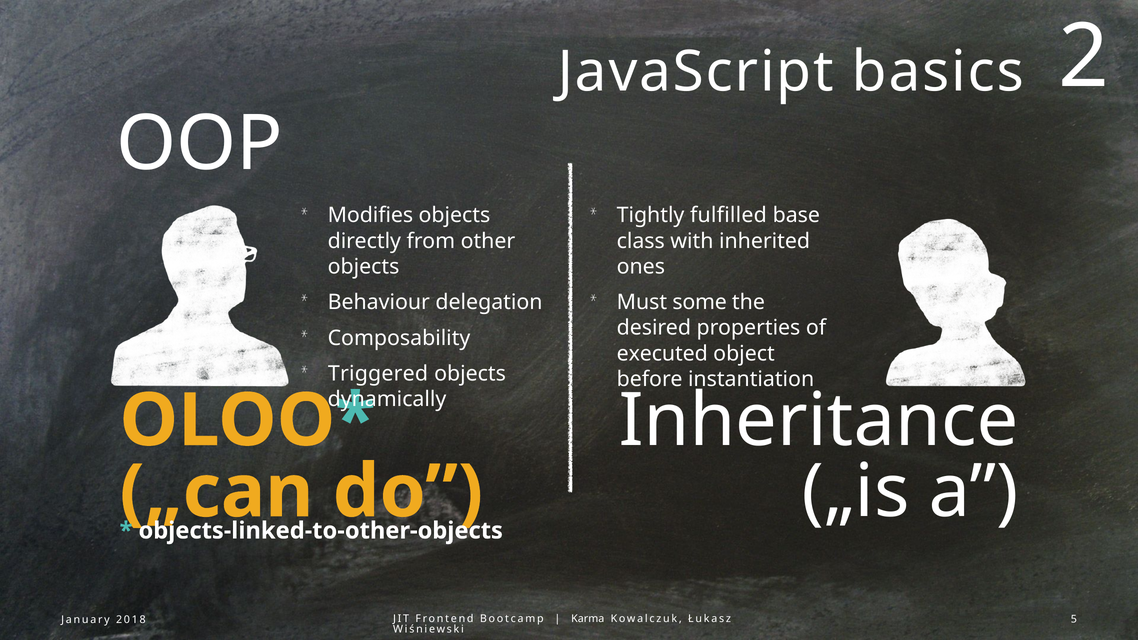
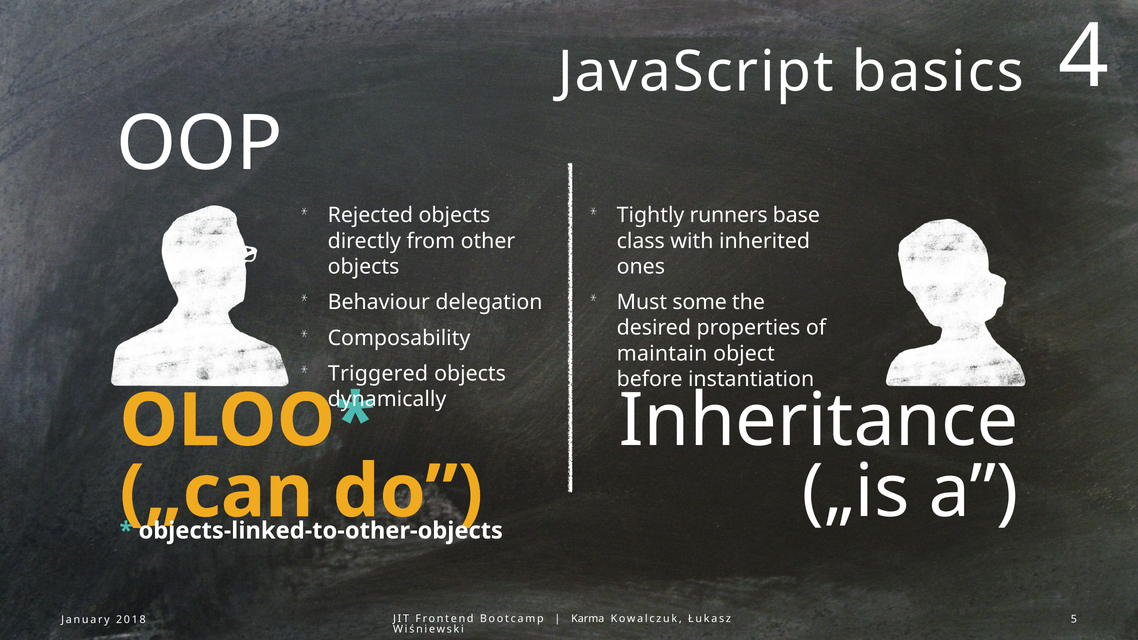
2: 2 -> 4
Modifies: Modifies -> Rejected
fulfilled: fulfilled -> runners
executed: executed -> maintain
